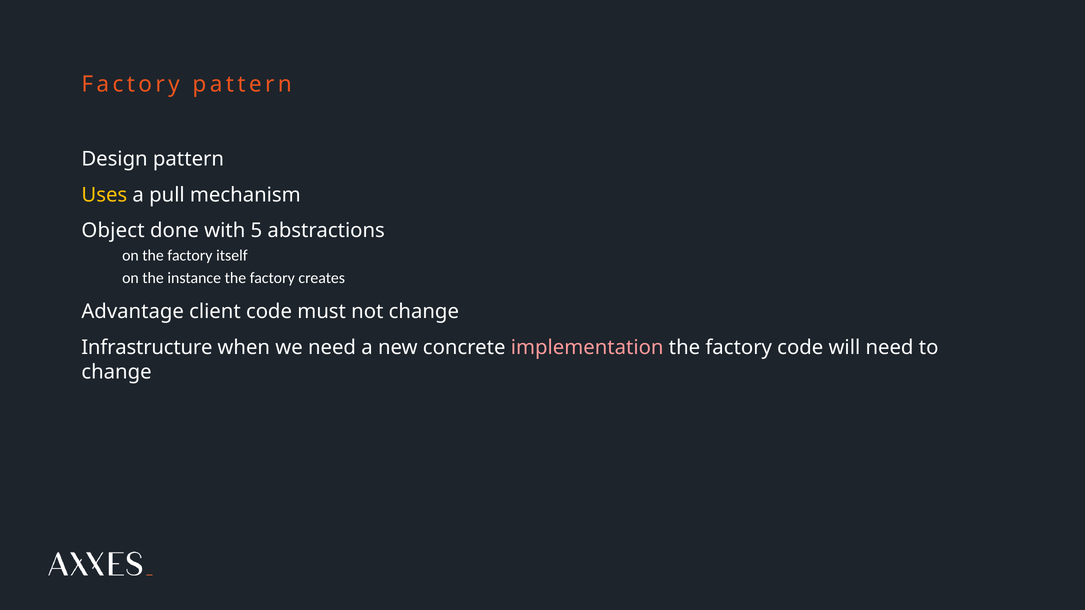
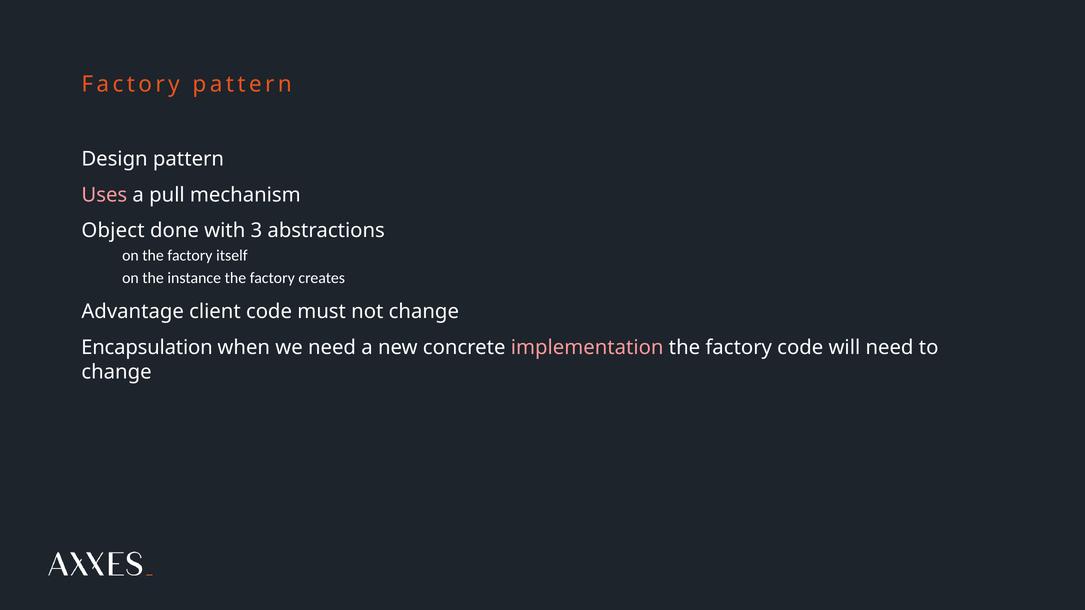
Uses colour: yellow -> pink
5: 5 -> 3
Infrastructure: Infrastructure -> Encapsulation
